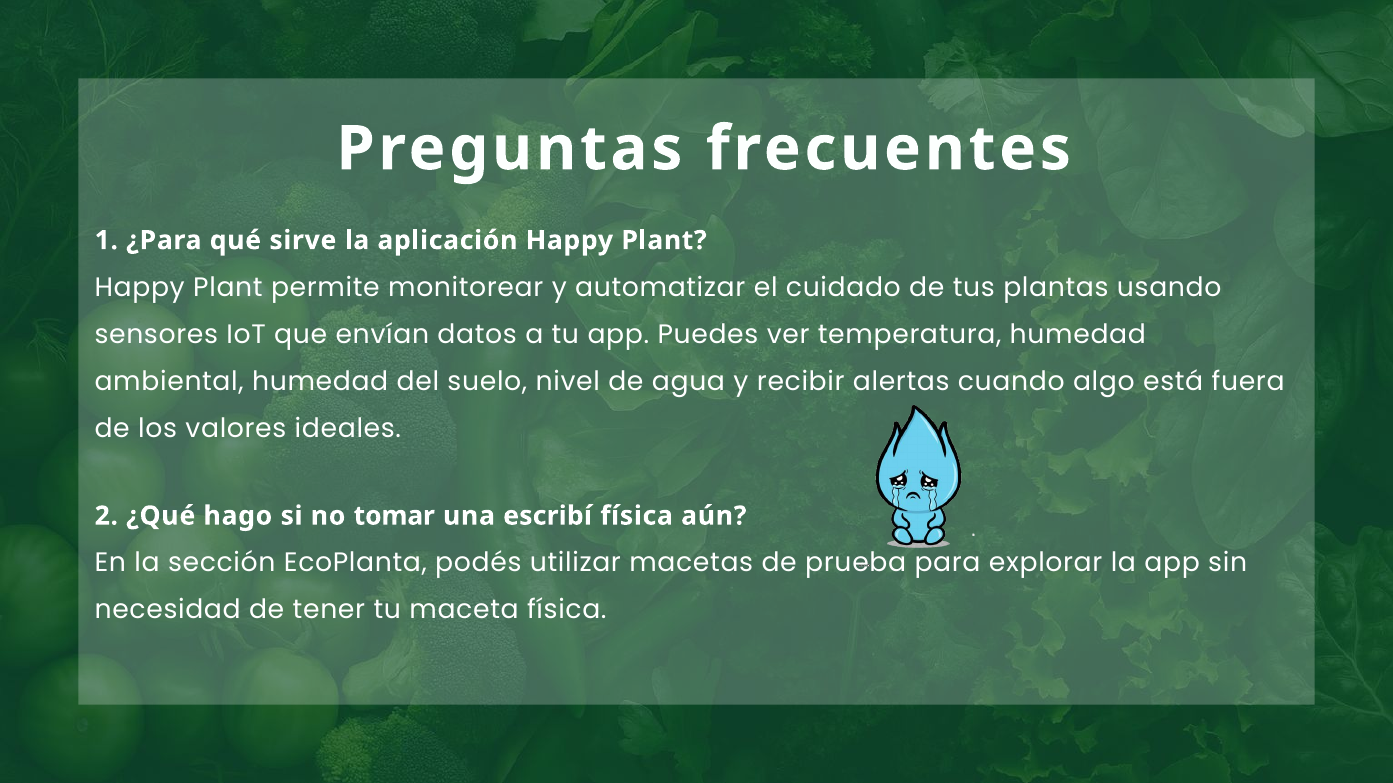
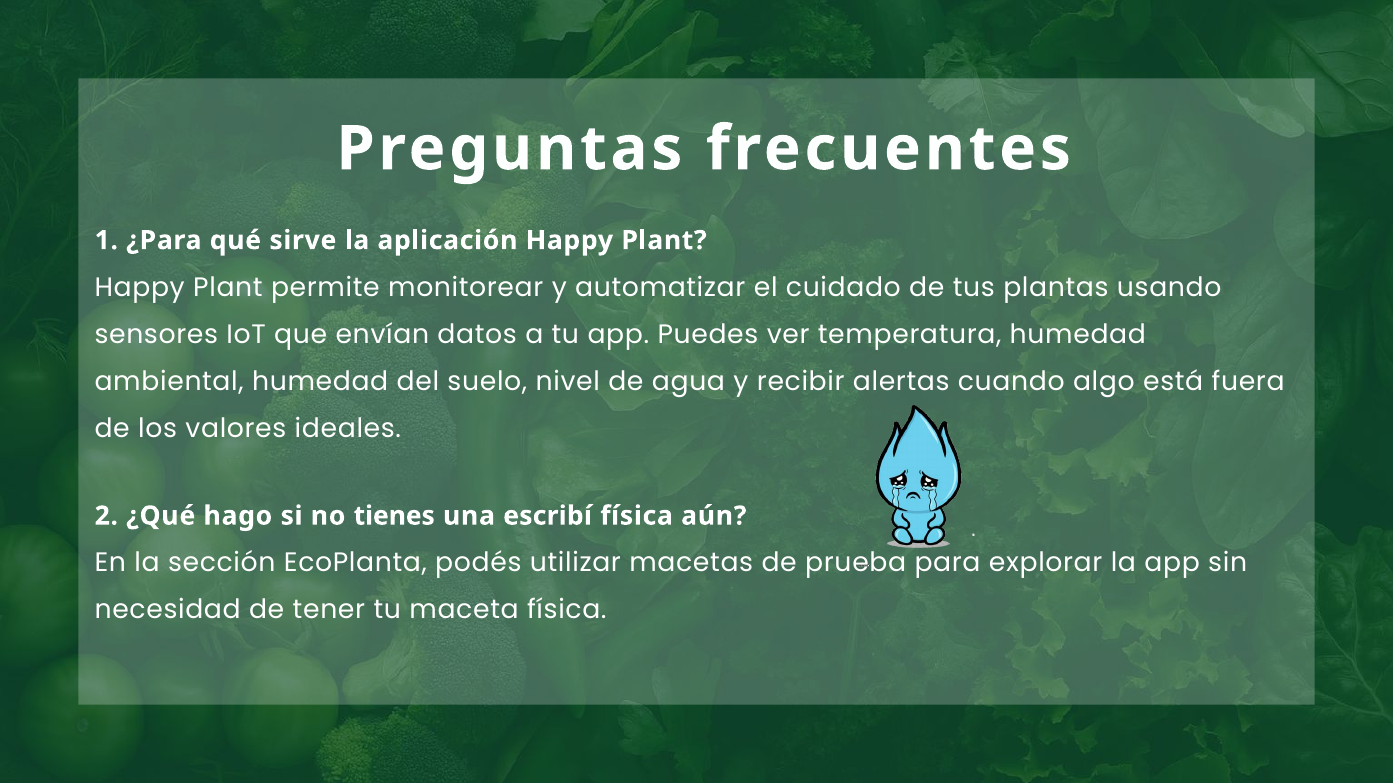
tomar: tomar -> tienes
